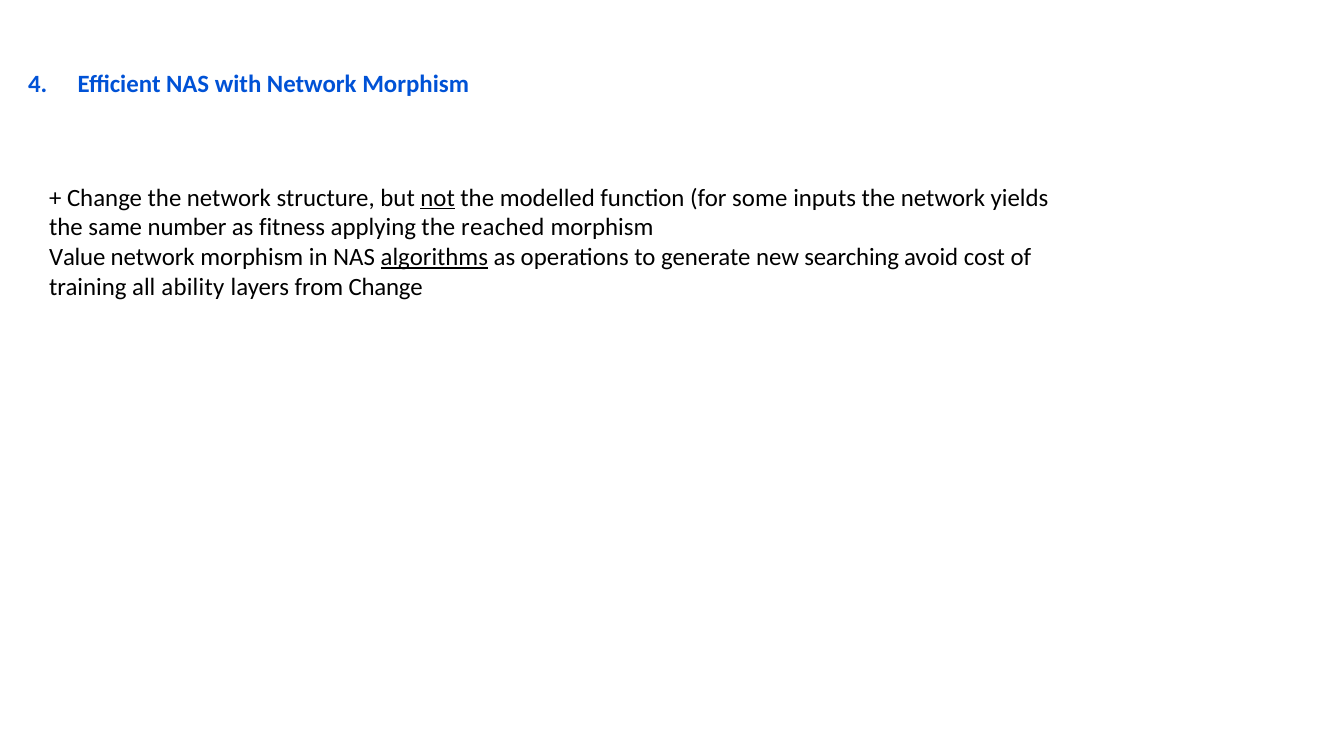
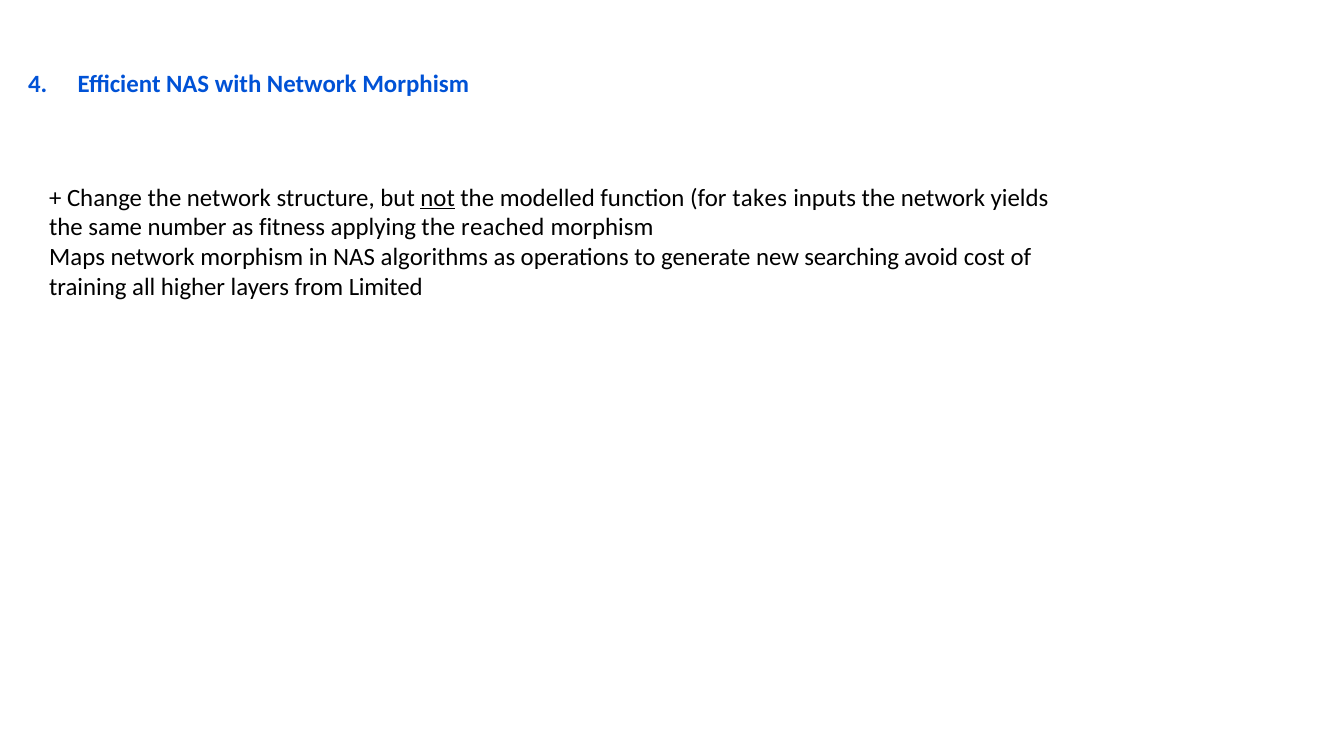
some: some -> takes
Value: Value -> Maps
algorithms underline: present -> none
ability: ability -> higher
from Change: Change -> Limited
